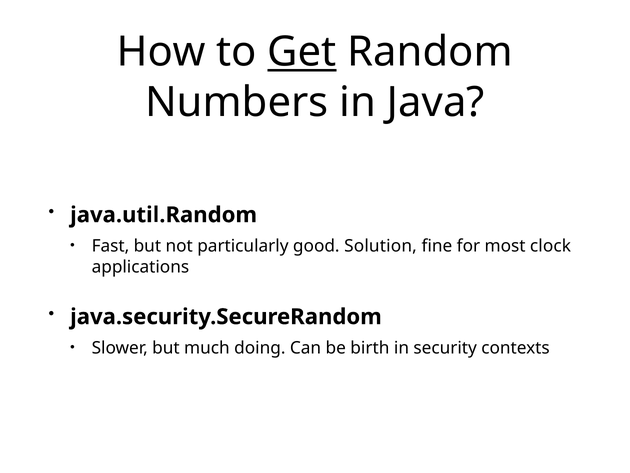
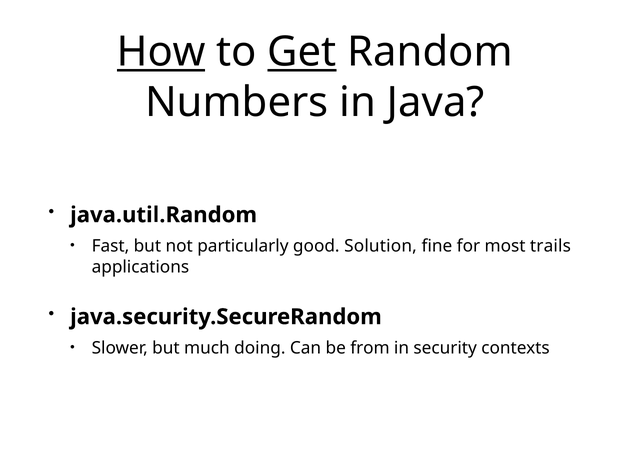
How underline: none -> present
clock: clock -> trails
birth: birth -> from
